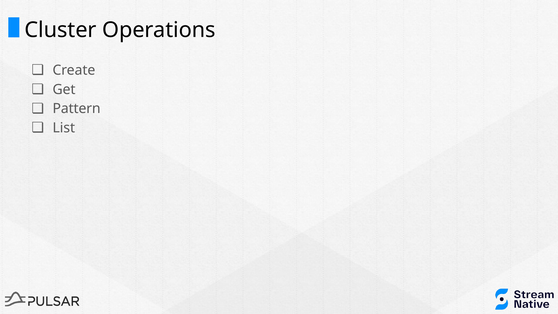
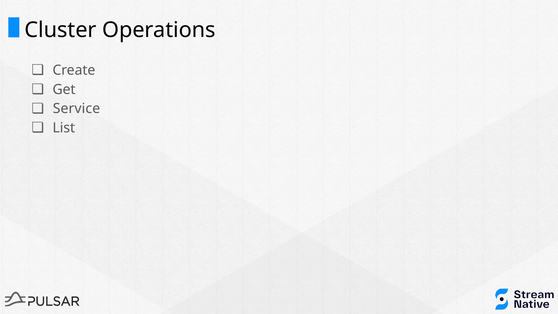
Pattern: Pattern -> Service
